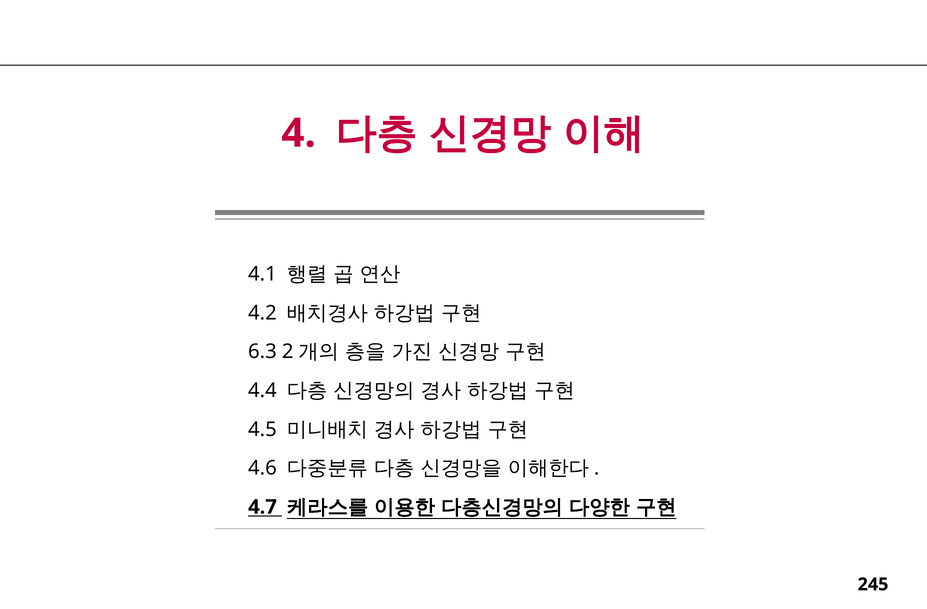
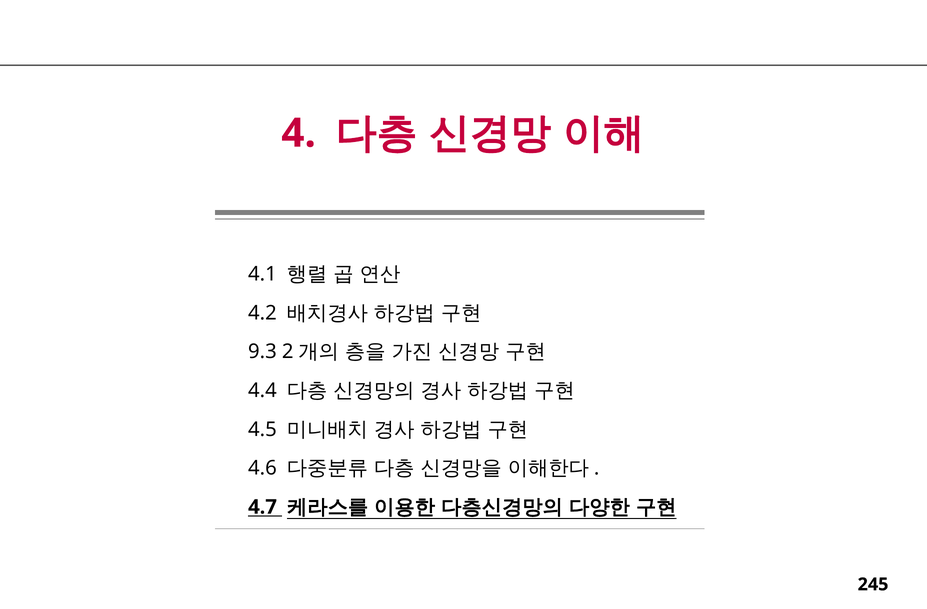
6.3: 6.3 -> 9.3
